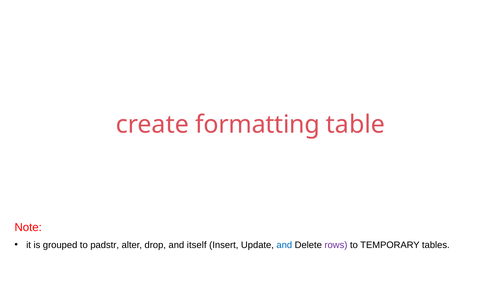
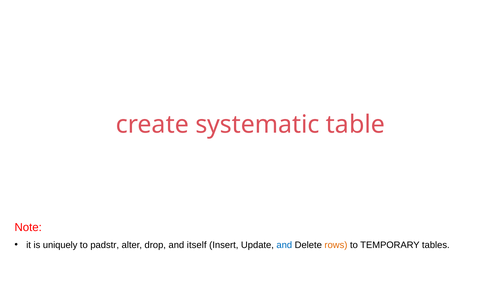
formatting: formatting -> systematic
grouped: grouped -> uniquely
rows colour: purple -> orange
